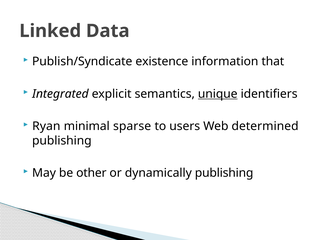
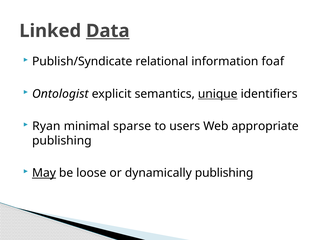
Data underline: none -> present
existence: existence -> relational
that: that -> foaf
Integrated: Integrated -> Ontologist
determined: determined -> appropriate
May underline: none -> present
other: other -> loose
